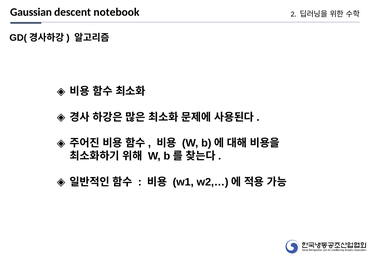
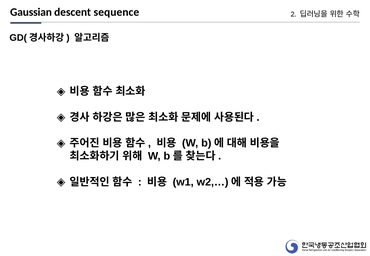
notebook: notebook -> sequence
